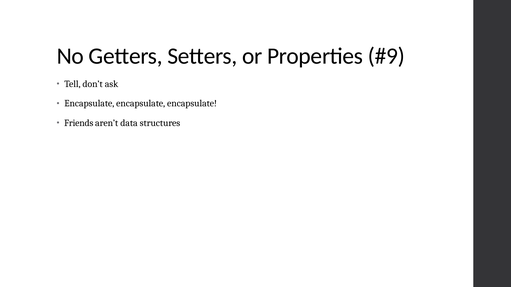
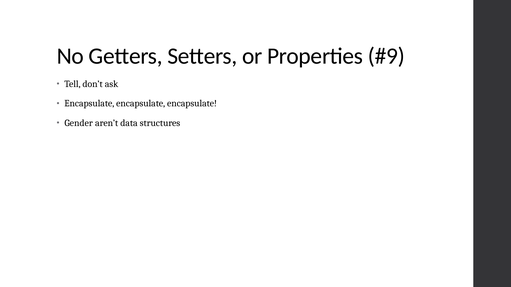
Friends: Friends -> Gender
